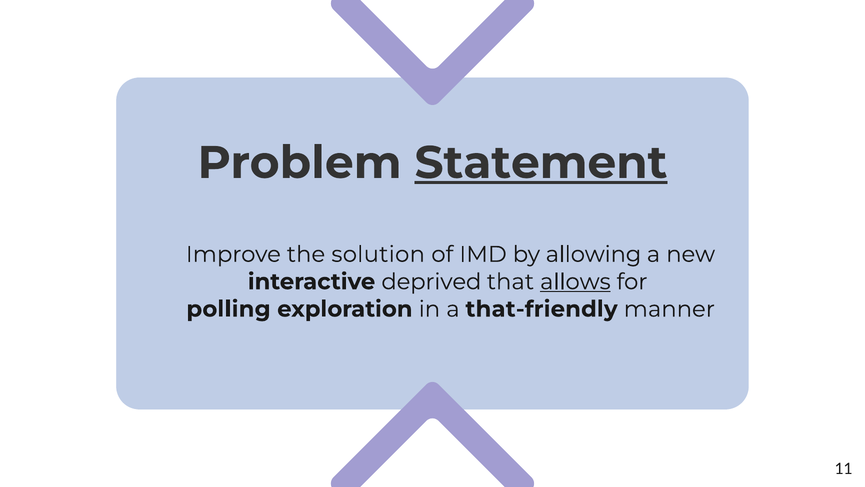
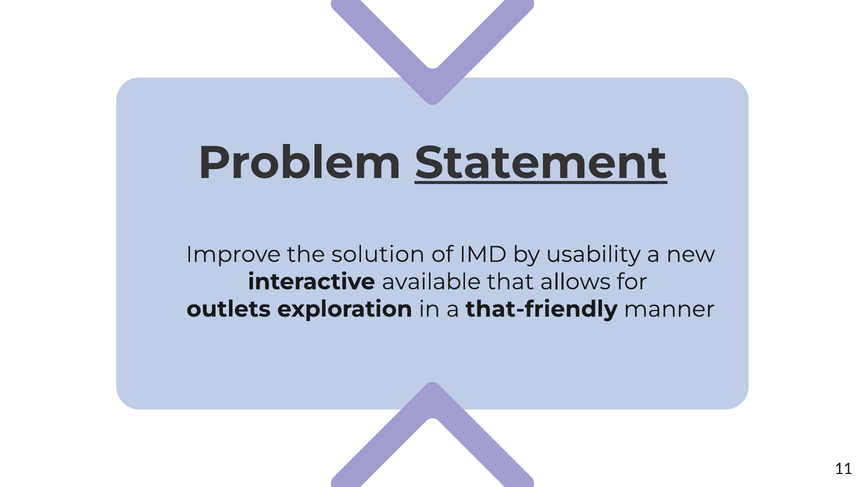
allowing: allowing -> usability
deprived: deprived -> available
allows underline: present -> none
polling: polling -> outlets
